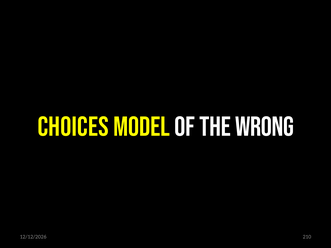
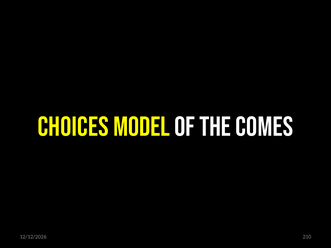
WRONG: WRONG -> COMES
